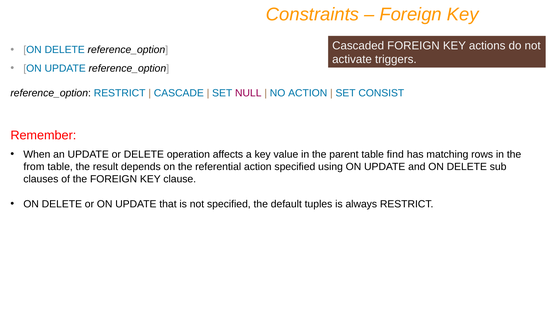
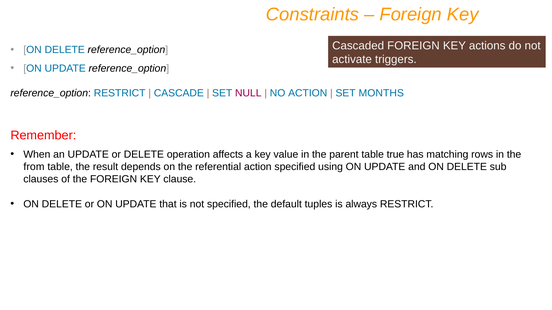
CONSIST: CONSIST -> MONTHS
find: find -> true
